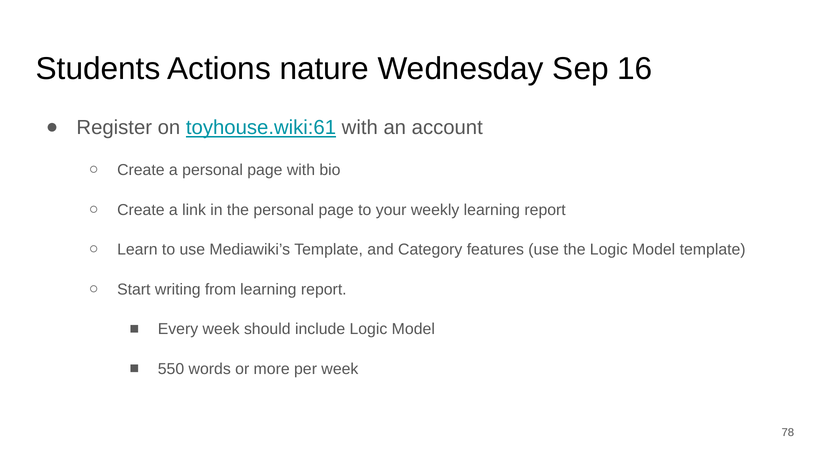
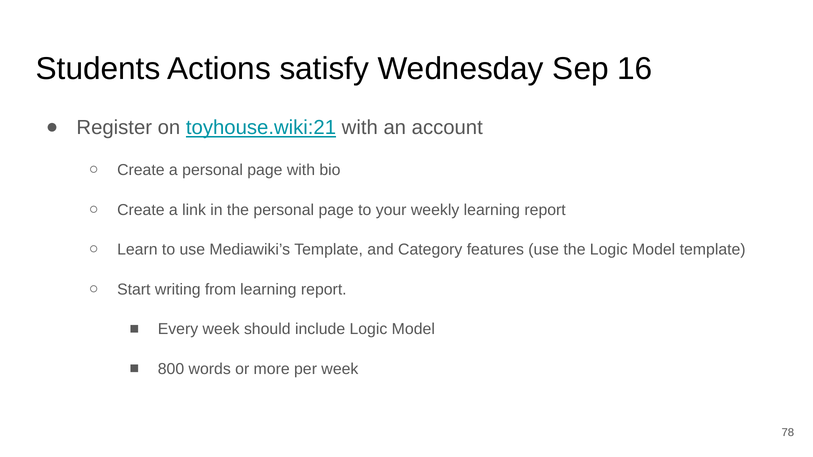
nature: nature -> satisfy
toyhouse.wiki:61: toyhouse.wiki:61 -> toyhouse.wiki:21
550: 550 -> 800
